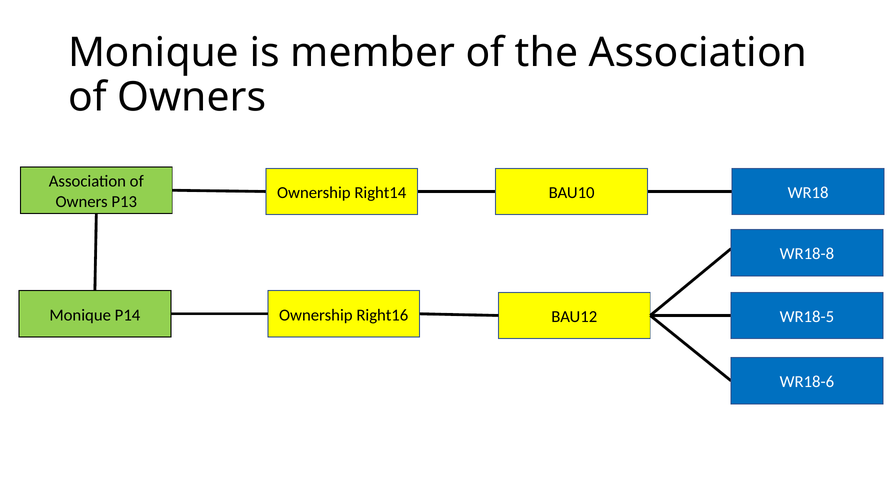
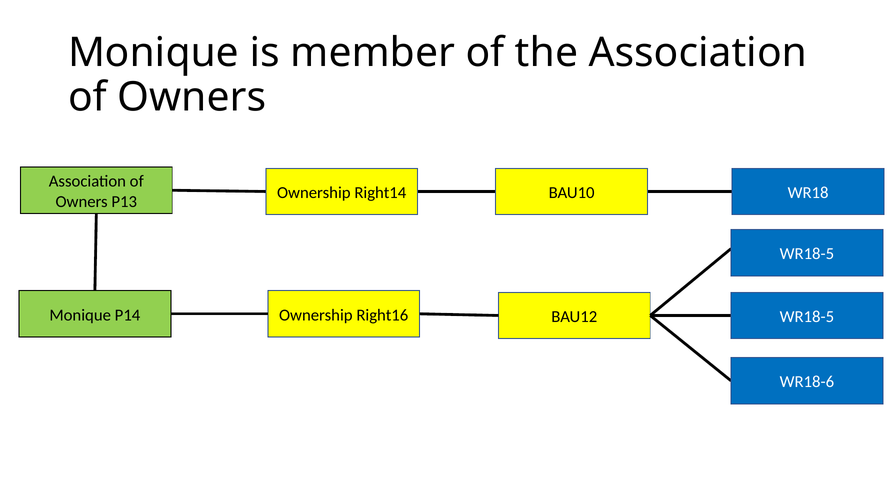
WR18-8 at (807, 254): WR18-8 -> WR18-5
